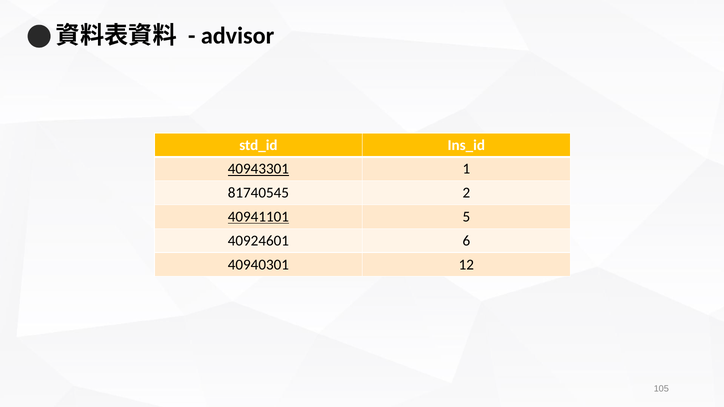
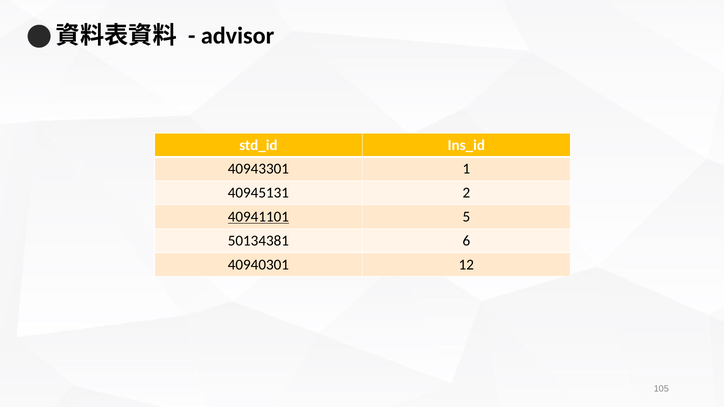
40943301 underline: present -> none
81740545: 81740545 -> 40945131
40924601: 40924601 -> 50134381
